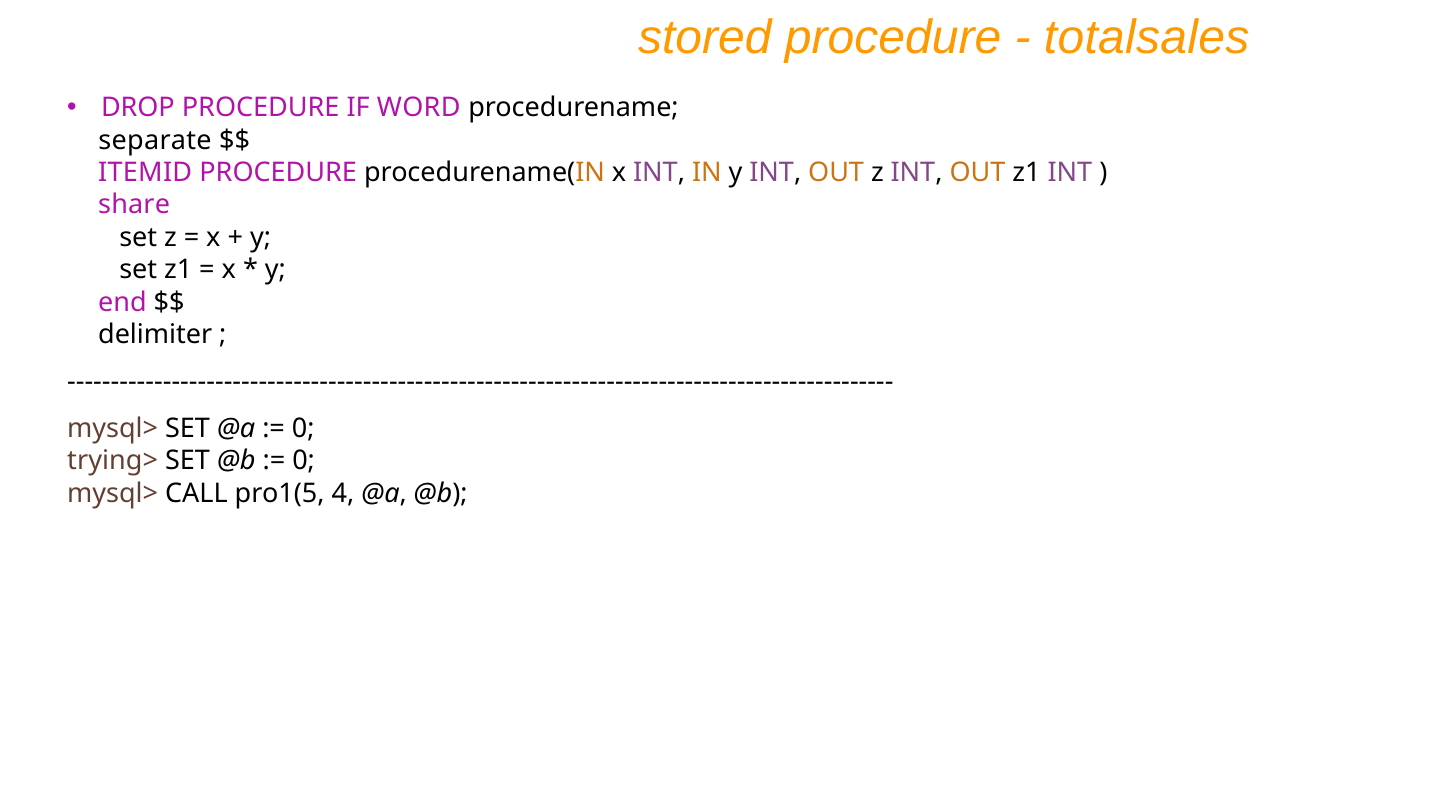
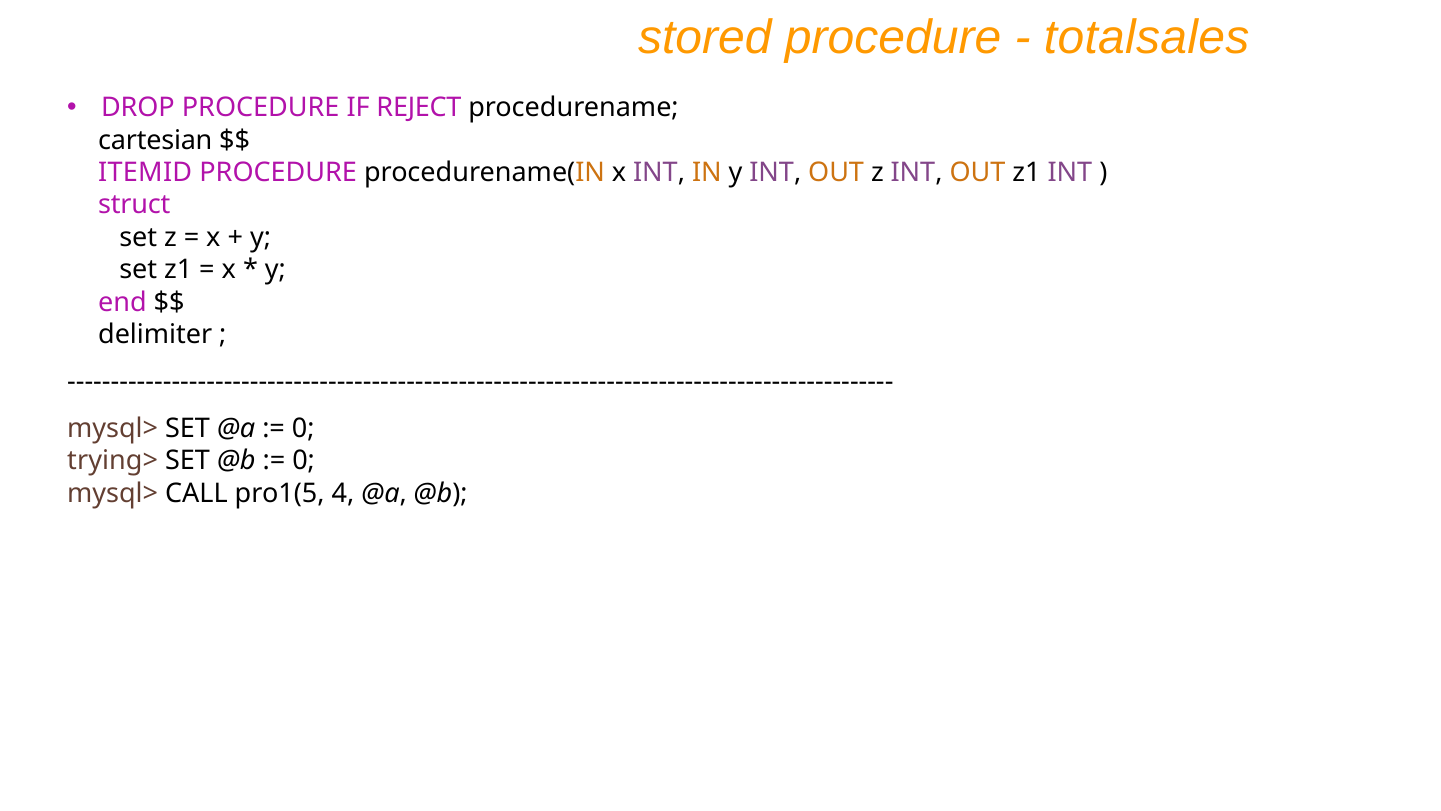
WORD: WORD -> REJECT
separate: separate -> cartesian
share: share -> struct
